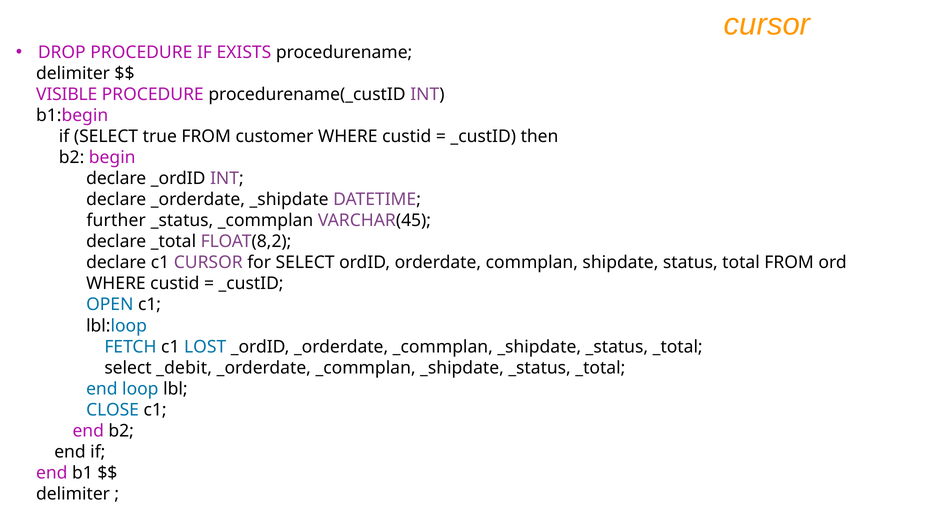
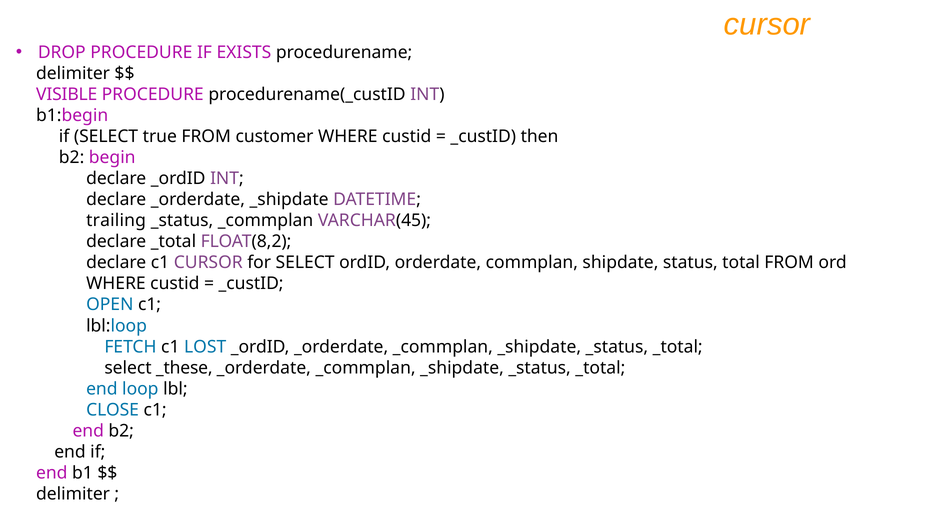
further: further -> trailing
_debit: _debit -> _these
